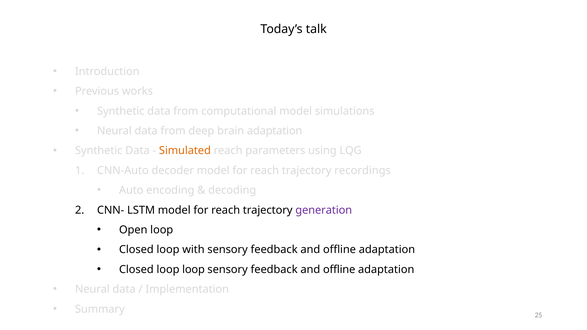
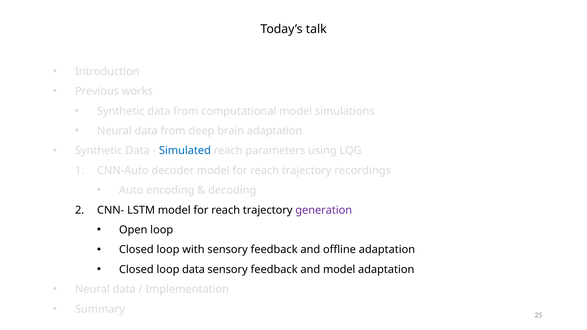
Simulated colour: orange -> blue
loop loop: loop -> data
offline at (339, 270): offline -> model
